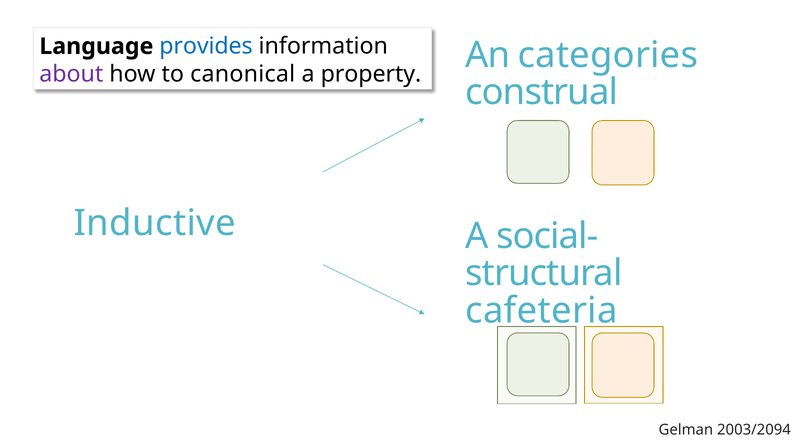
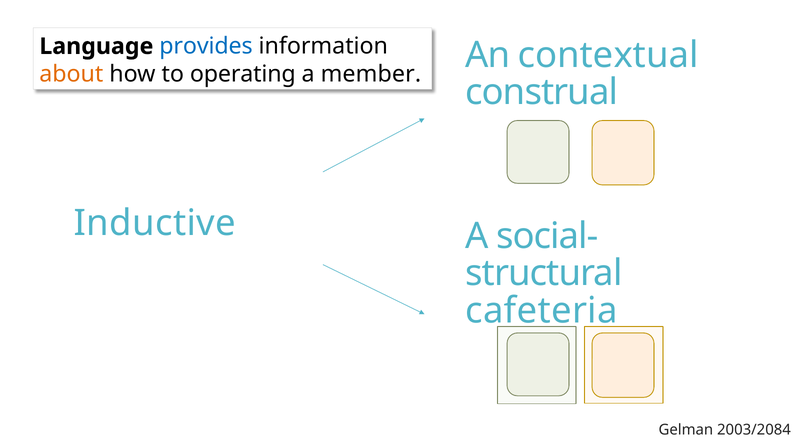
categories: categories -> contextual
about colour: purple -> orange
canonical: canonical -> operating
property: property -> member
2003/2094: 2003/2094 -> 2003/2084
